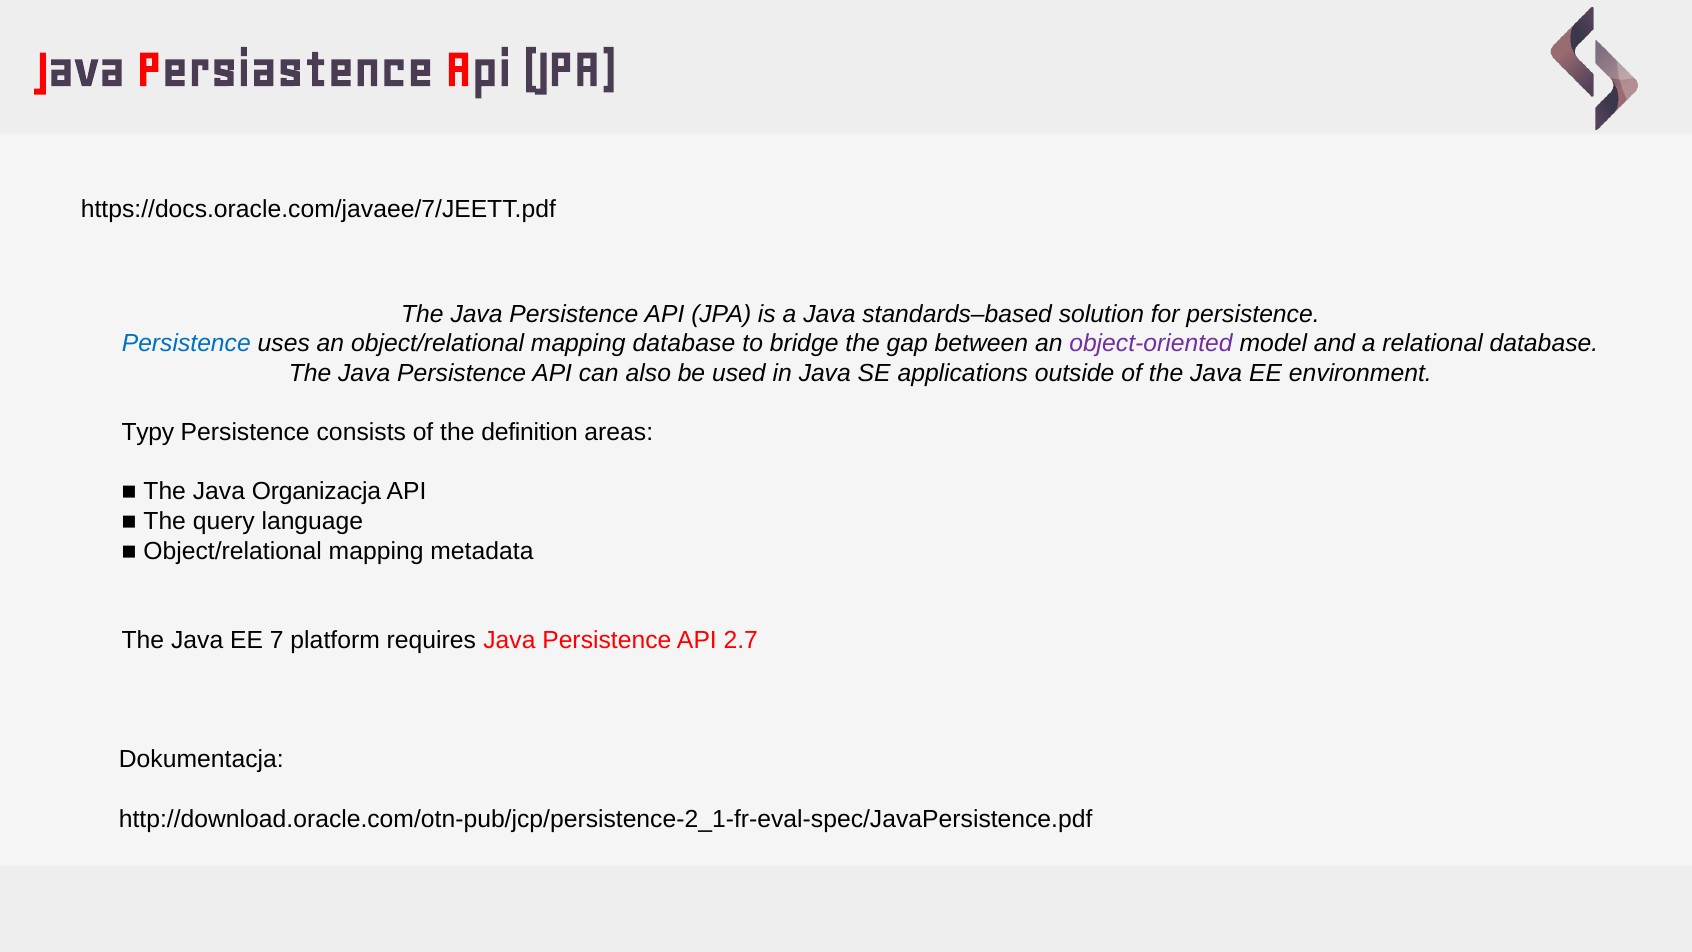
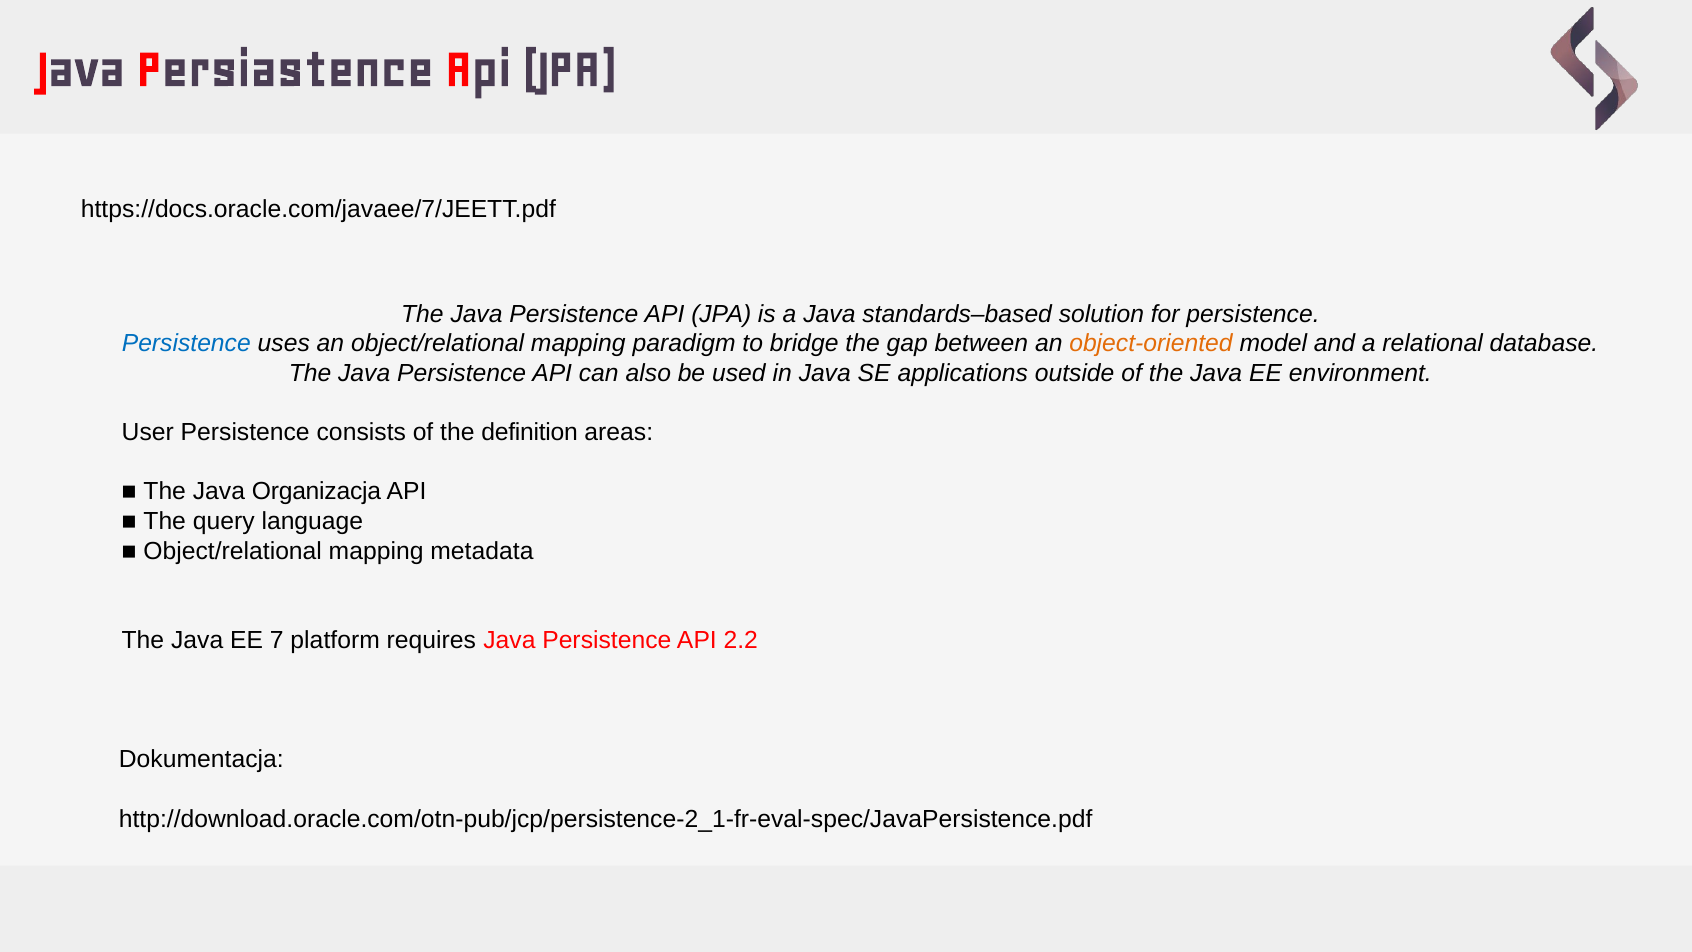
mapping database: database -> paradigm
object-oriented colour: purple -> orange
Typy: Typy -> User
2.7: 2.7 -> 2.2
